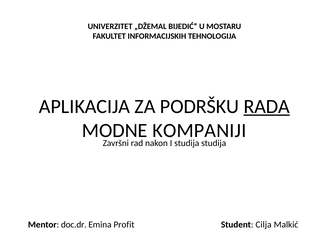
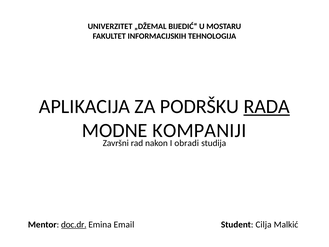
I studija: studija -> obradi
doc.dr underline: none -> present
Profit: Profit -> Email
